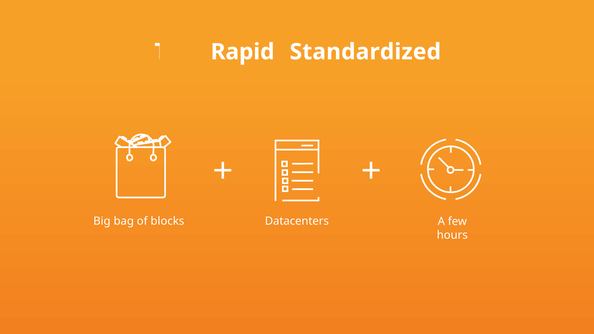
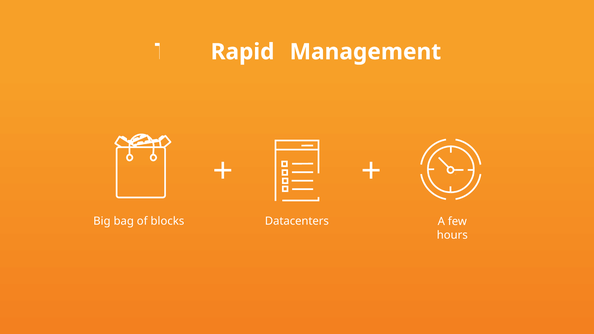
Standardized: Standardized -> Management
